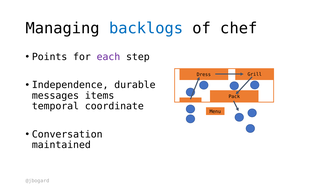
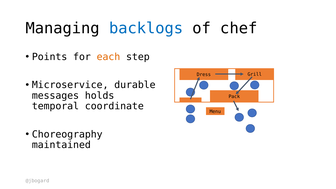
each colour: purple -> orange
Independence: Independence -> Microservice
items: items -> holds
Conversation: Conversation -> Choreography
